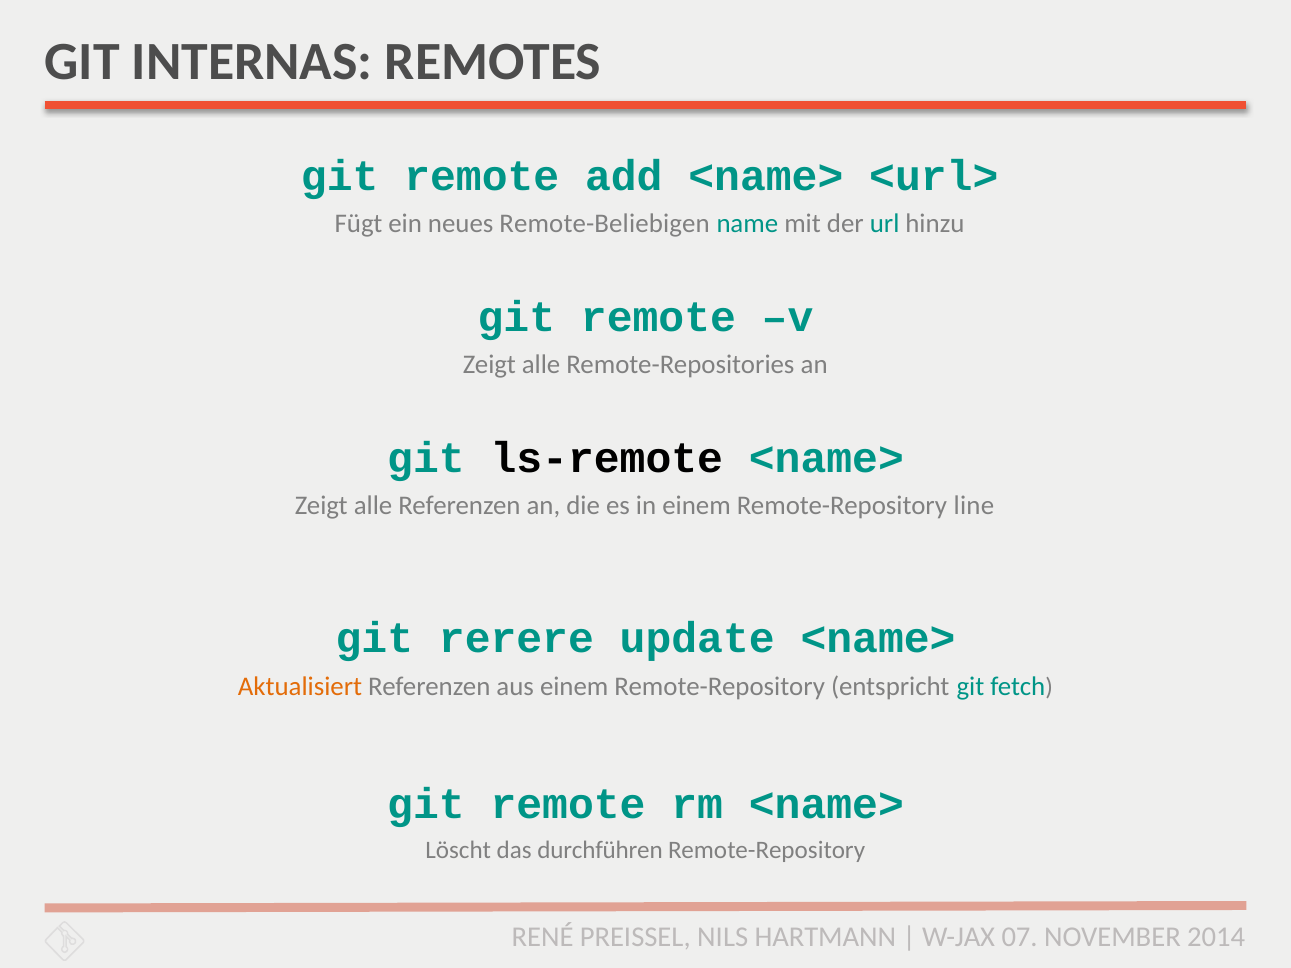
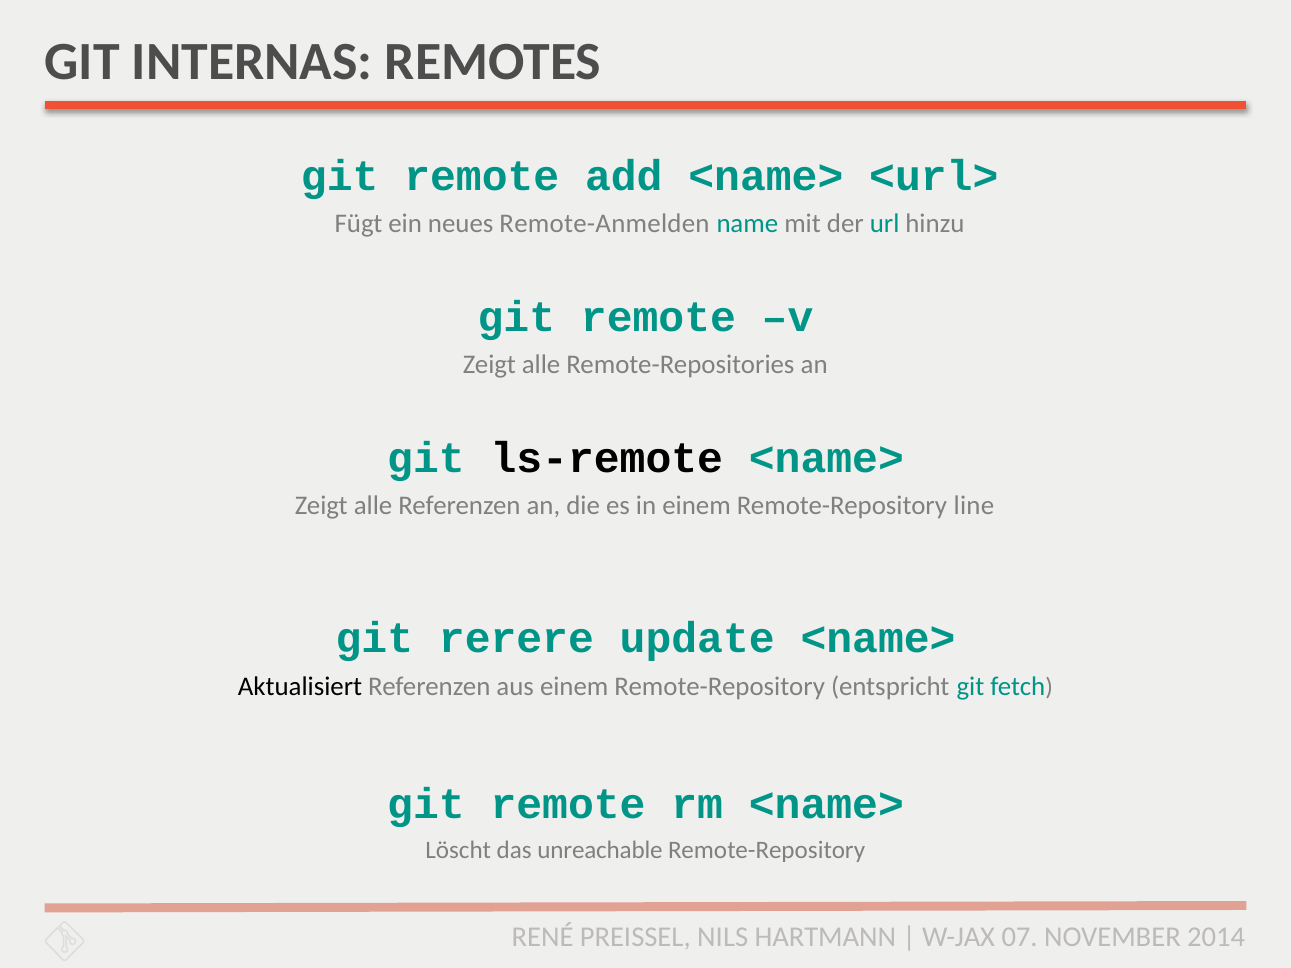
Remote-Beliebigen: Remote-Beliebigen -> Remote-Anmelden
Aktualisiert colour: orange -> black
durchführen: durchführen -> unreachable
